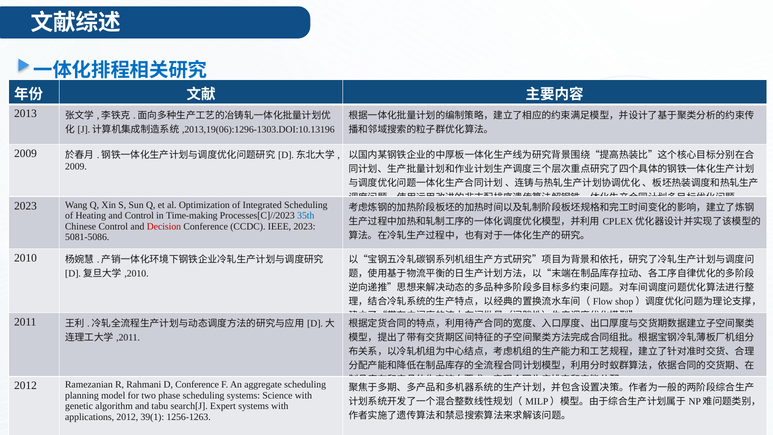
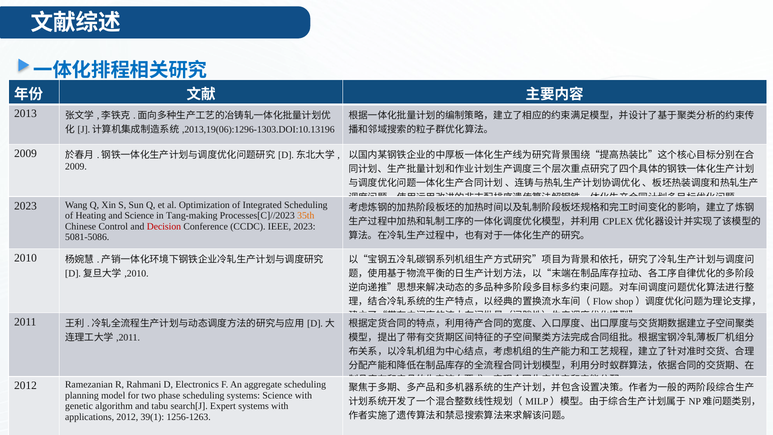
and Control: Control -> Science
Time-making: Time-making -> Tang-making
35th colour: blue -> orange
D Conference: Conference -> Electronics
